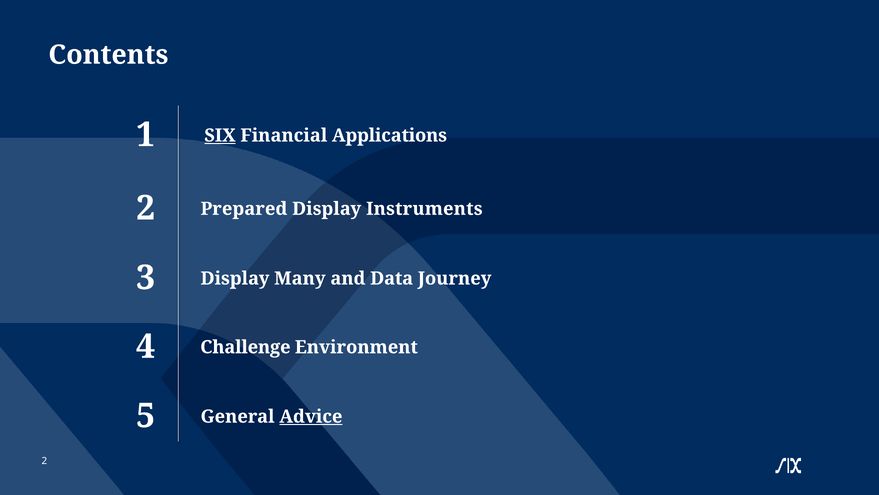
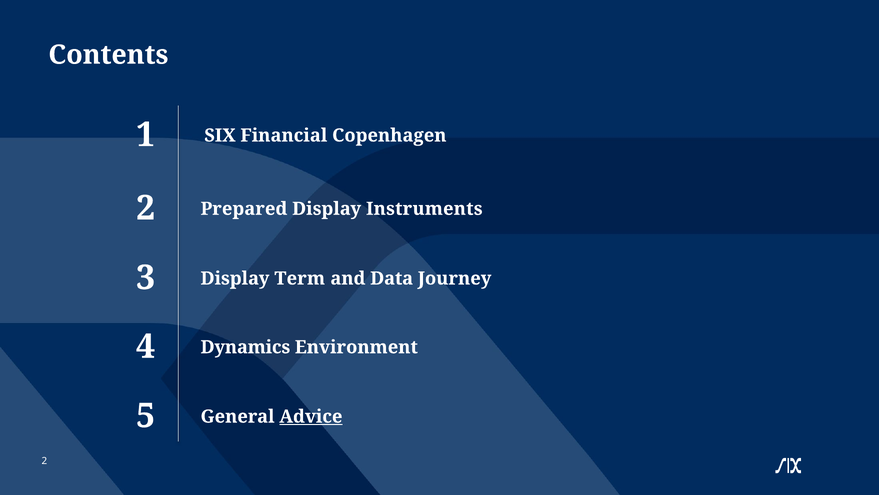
SIX underline: present -> none
Applications: Applications -> Copenhagen
Many: Many -> Term
Challenge: Challenge -> Dynamics
